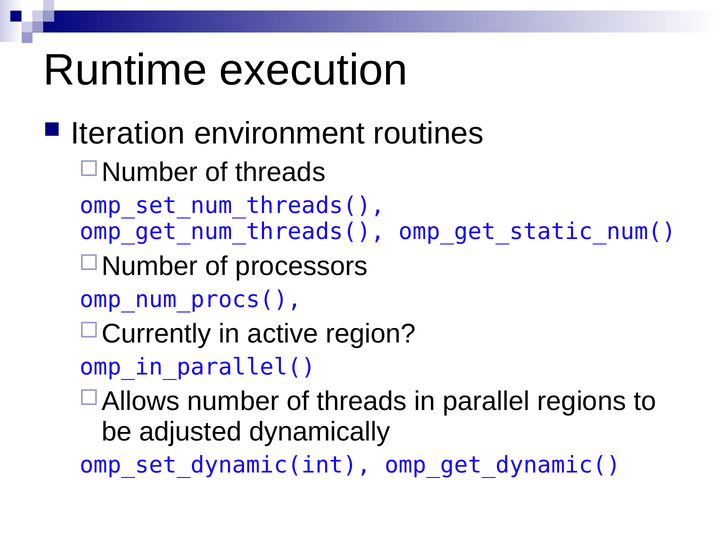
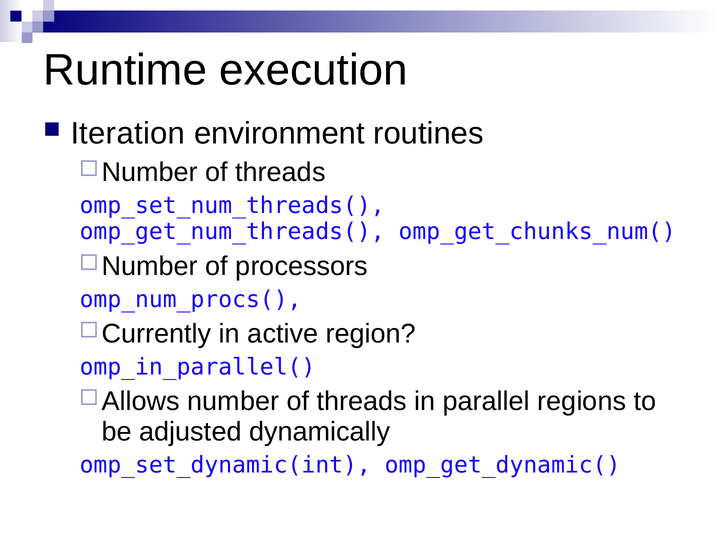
omp_get_static_num(: omp_get_static_num( -> omp_get_chunks_num(
